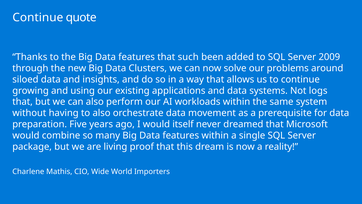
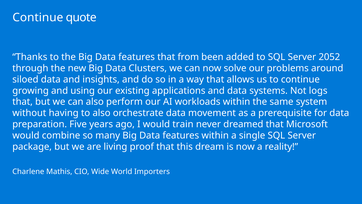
such: such -> from
2009: 2009 -> 2052
itself: itself -> train
